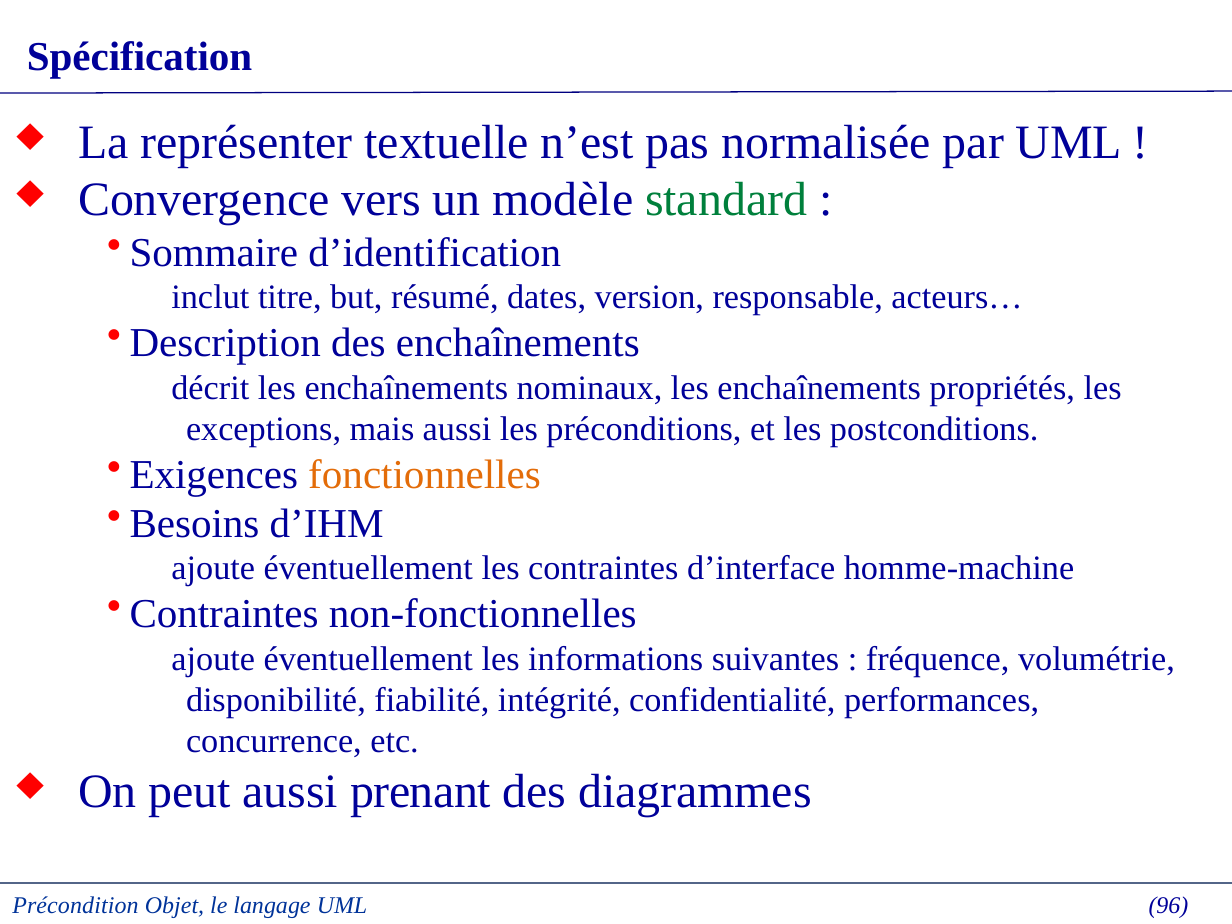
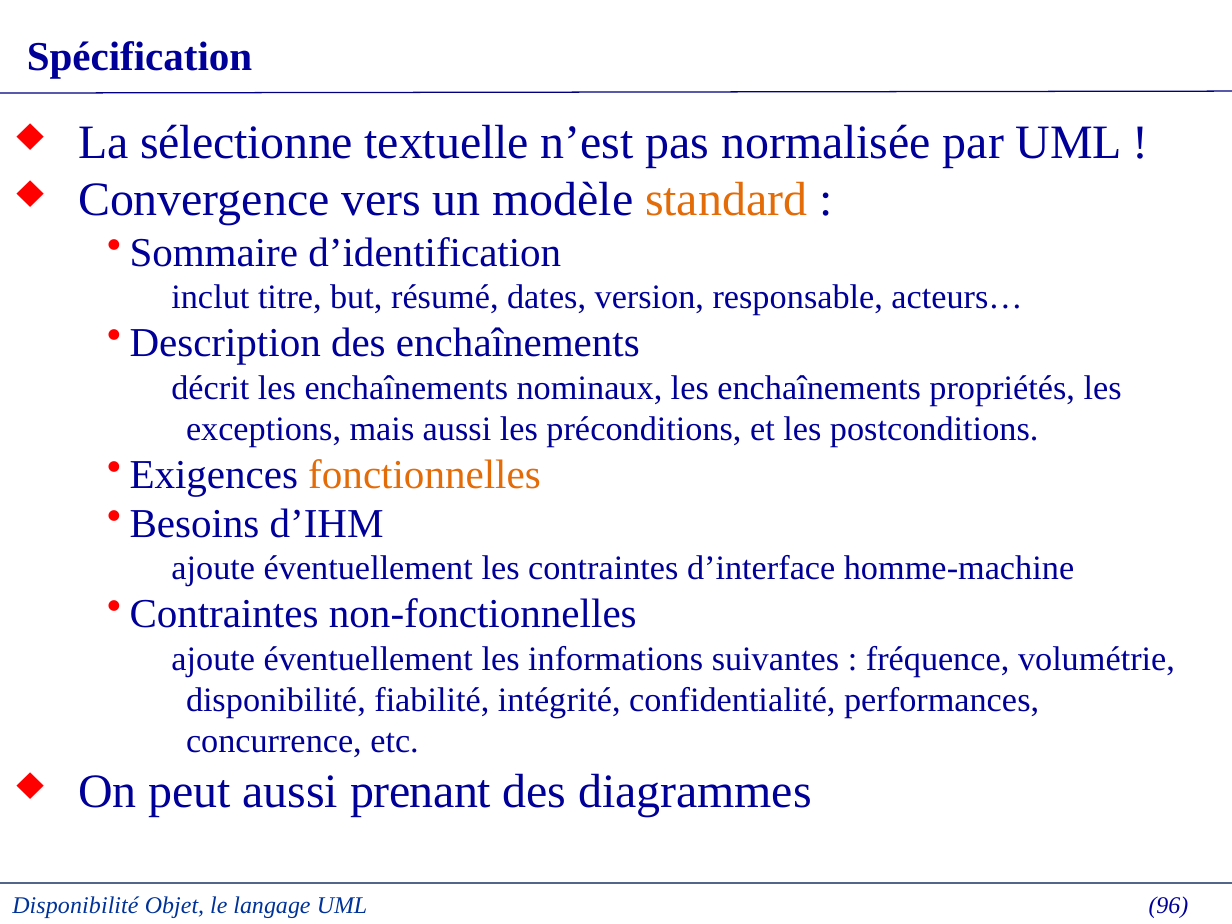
représenter: représenter -> sélectionne
standard colour: green -> orange
Précondition at (75, 905): Précondition -> Disponibilité
